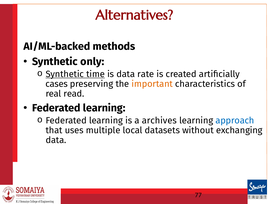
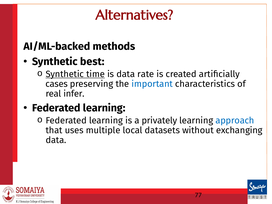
only: only -> best
important colour: orange -> blue
read: read -> infer
archives: archives -> privately
